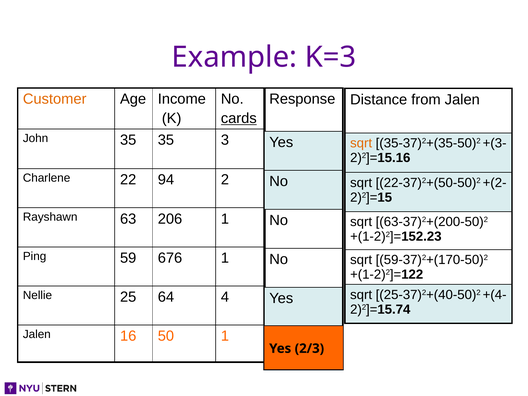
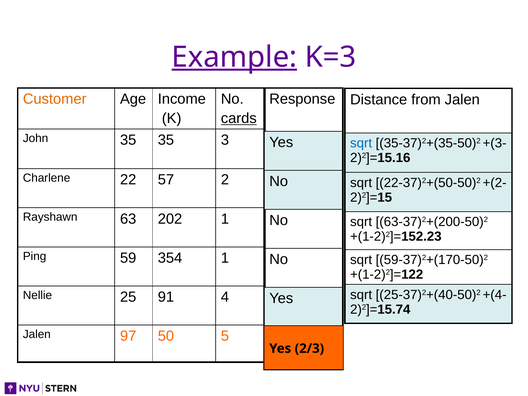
Example underline: none -> present
sqrt at (361, 143) colour: orange -> blue
94: 94 -> 57
206: 206 -> 202
676: 676 -> 354
64: 64 -> 91
16: 16 -> 97
50 1: 1 -> 5
